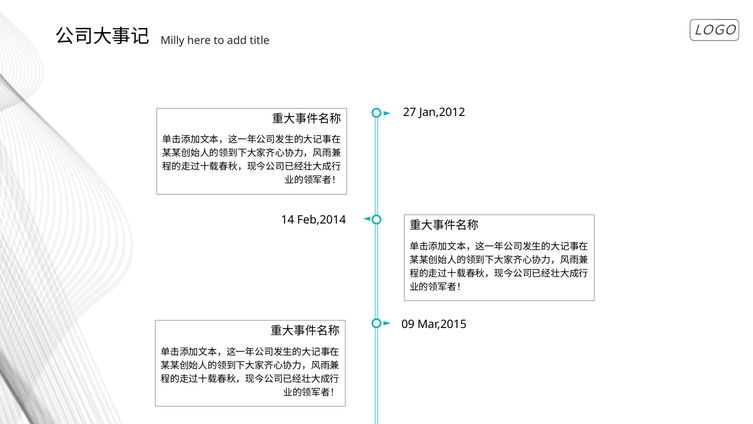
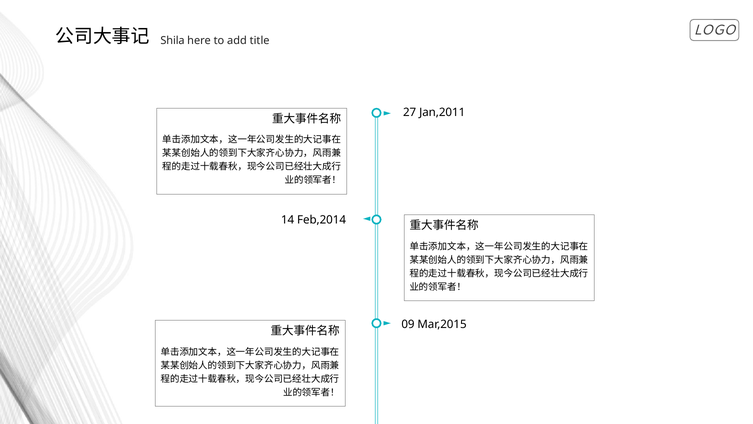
Milly: Milly -> Shila
Jan,2012: Jan,2012 -> Jan,2011
